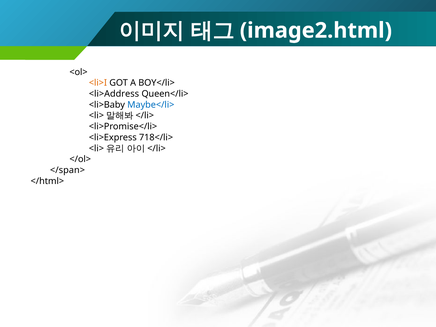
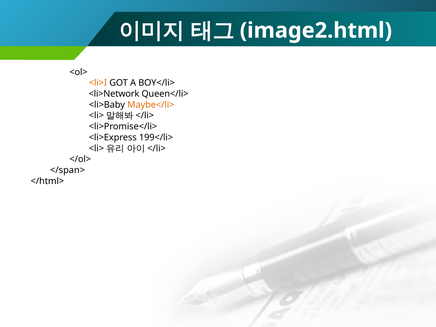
<li>Address: <li>Address -> <li>Network
Maybe</li> colour: blue -> orange
718</li>: 718</li> -> 199</li>
